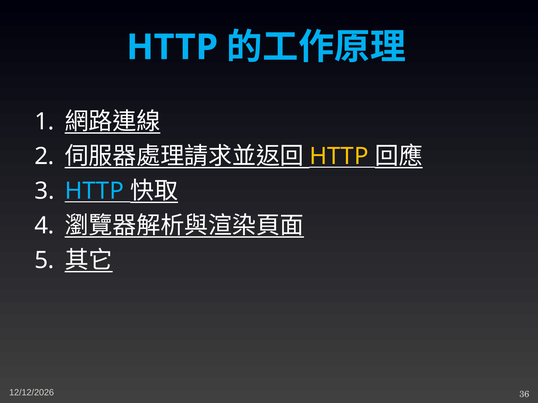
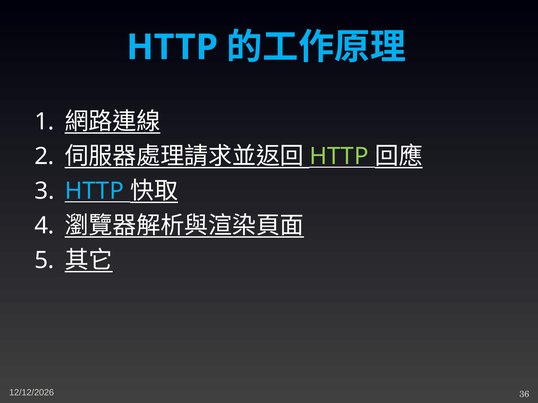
HTTP at (339, 156) colour: yellow -> light green
